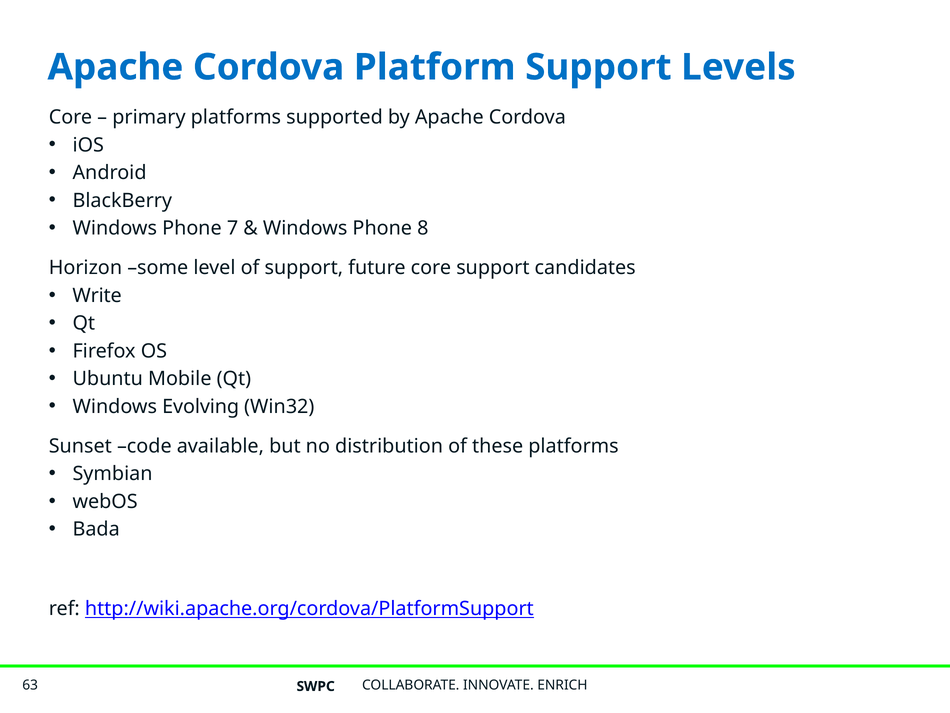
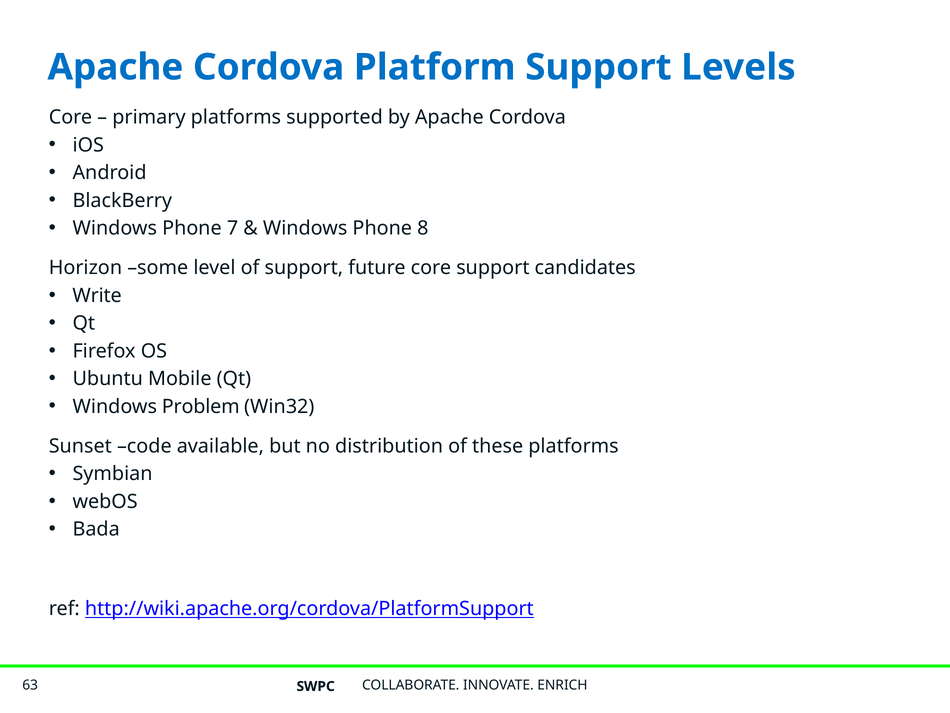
Evolving: Evolving -> Problem
